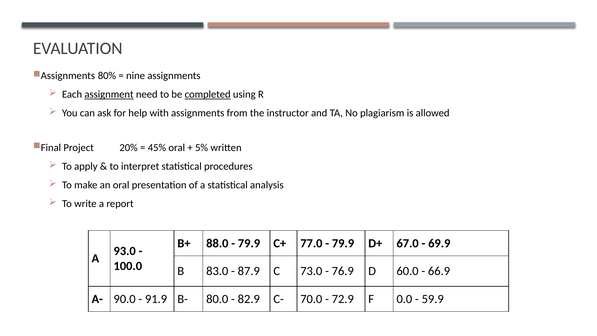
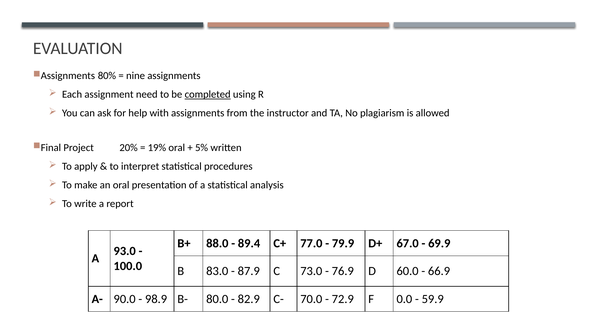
assignment underline: present -> none
45%: 45% -> 19%
79.9 at (249, 243): 79.9 -> 89.4
91.9: 91.9 -> 98.9
